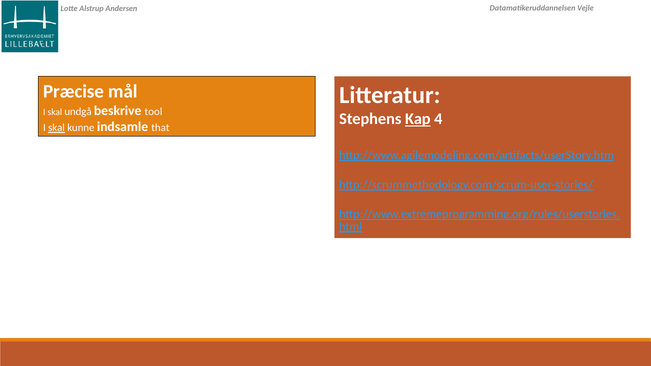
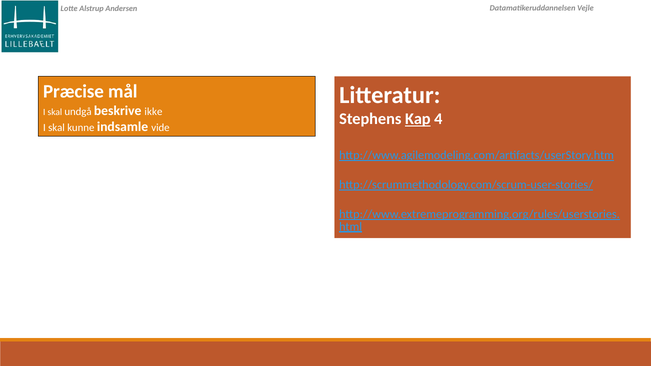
tool: tool -> ikke
skal at (57, 128) underline: present -> none
that: that -> vide
